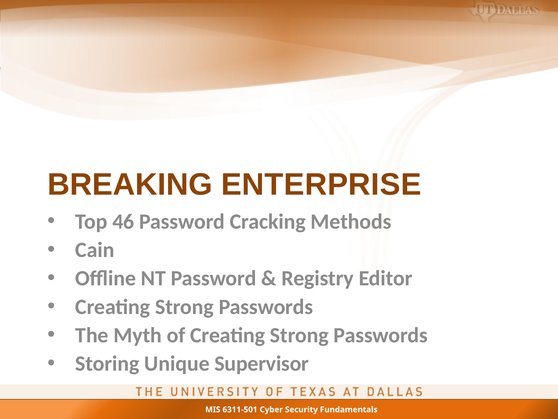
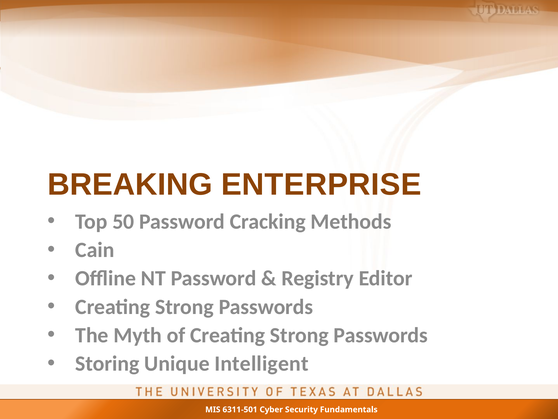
46: 46 -> 50
Supervisor: Supervisor -> Intelligent
